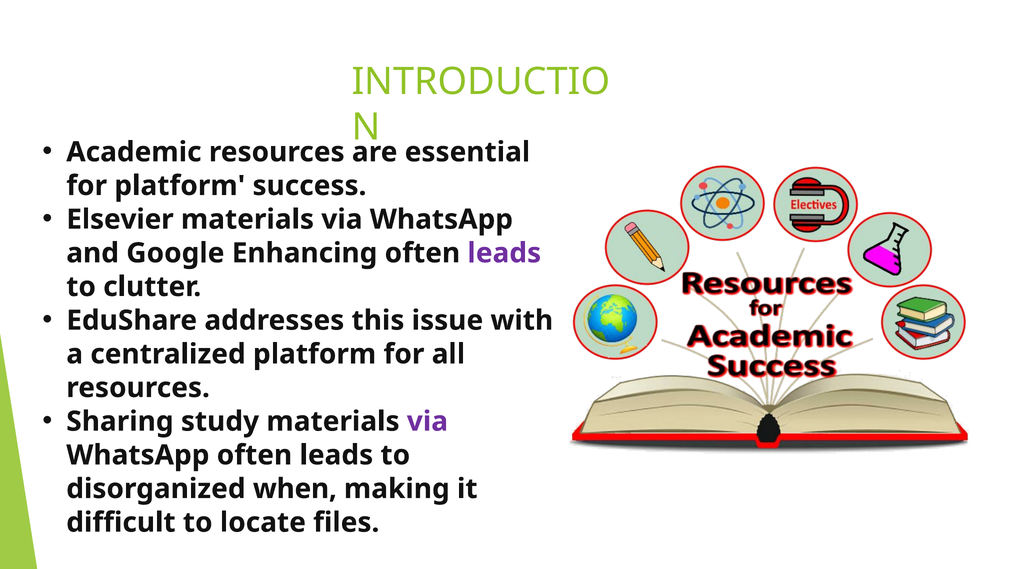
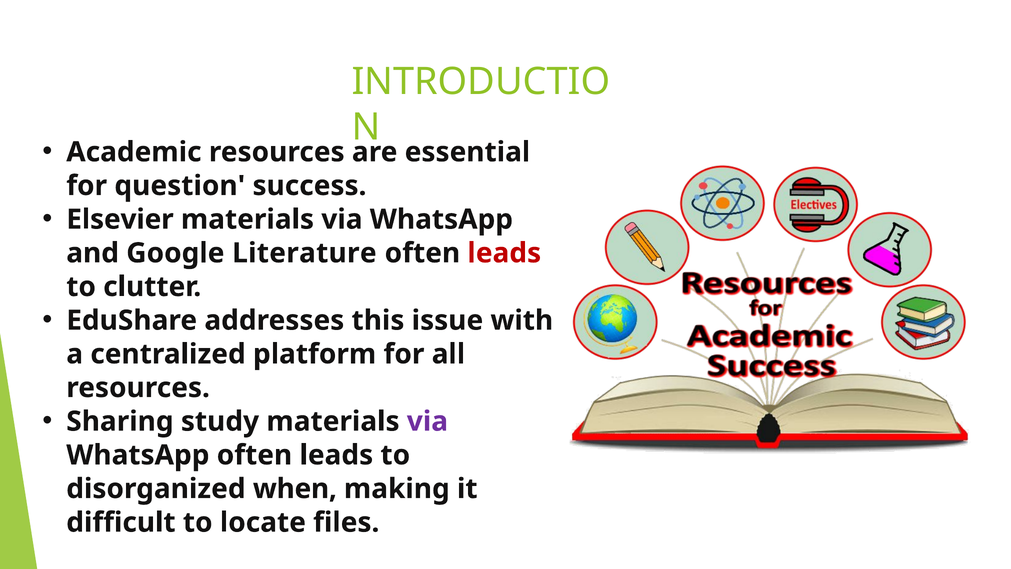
for platform: platform -> question
Enhancing: Enhancing -> Literature
leads at (504, 253) colour: purple -> red
